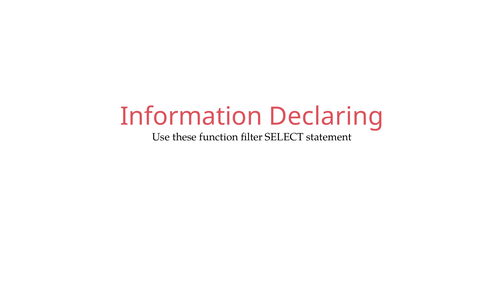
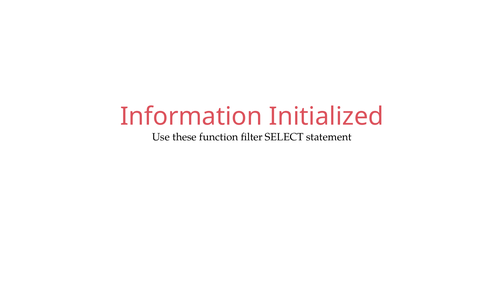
Declaring: Declaring -> Initialized
